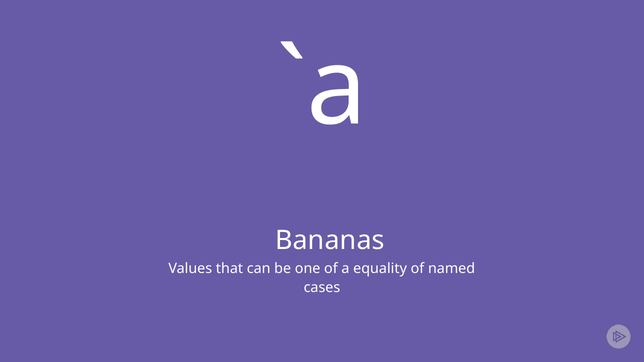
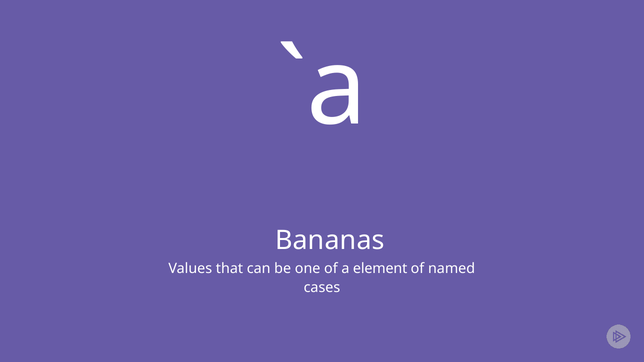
equality: equality -> element
